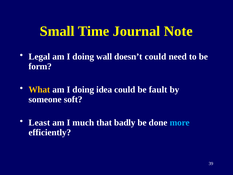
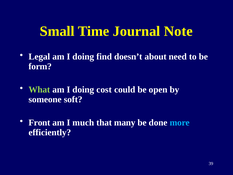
wall: wall -> find
doesn’t could: could -> about
What colour: yellow -> light green
idea: idea -> cost
fault: fault -> open
Least: Least -> Front
badly: badly -> many
